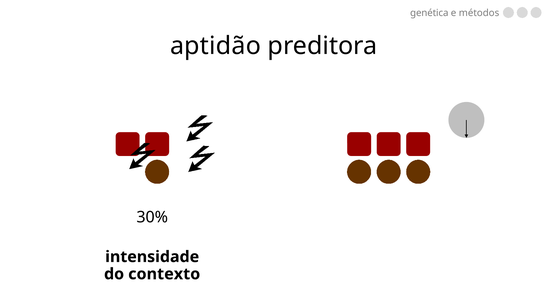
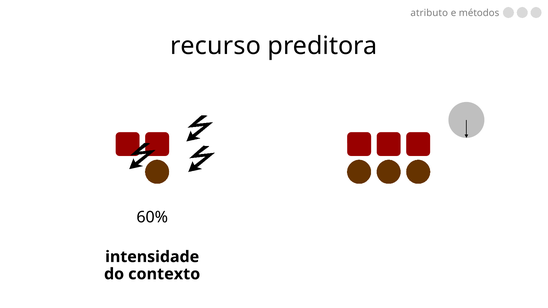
genética: genética -> atributo
aptidão: aptidão -> recurso
30%: 30% -> 60%
